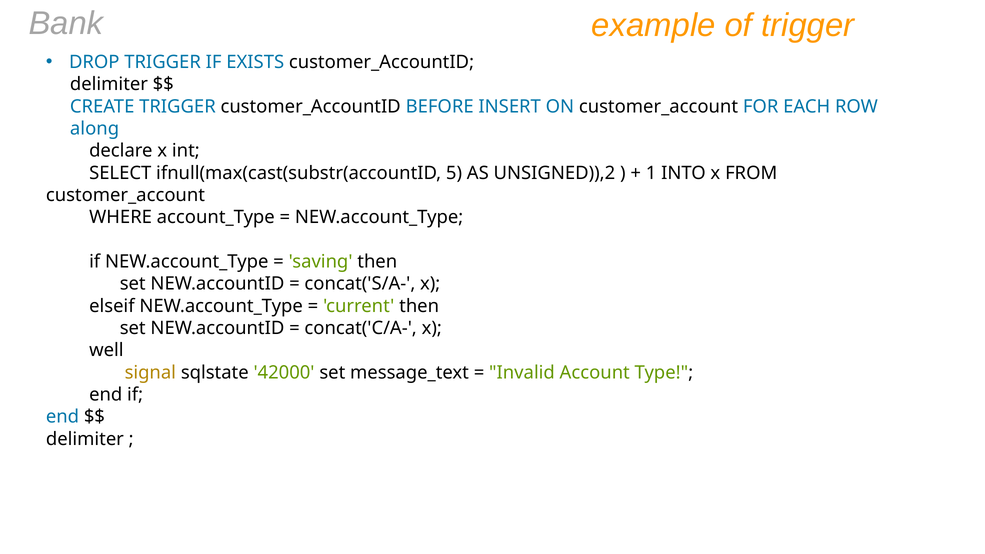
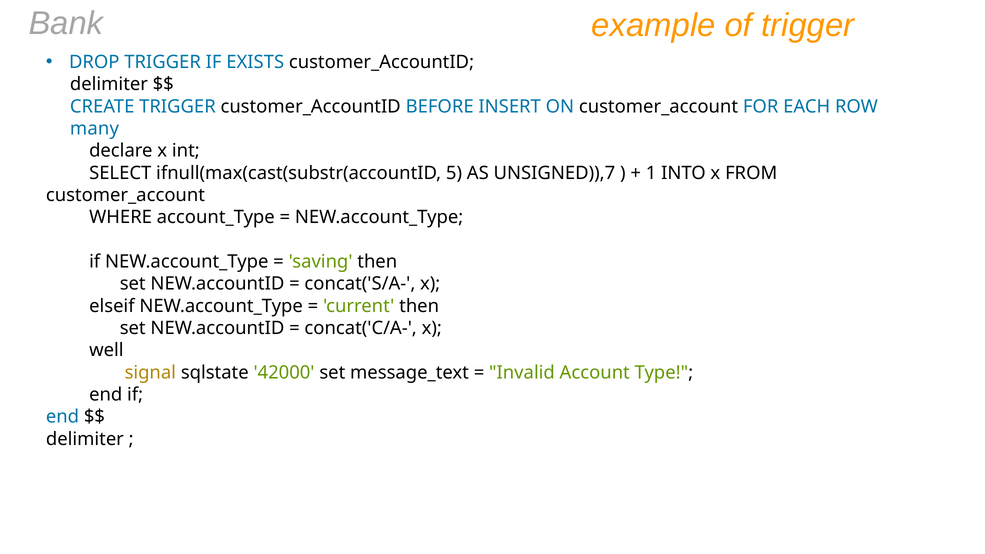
along: along -> many
UNSIGNED)),2: UNSIGNED)),2 -> UNSIGNED)),7
